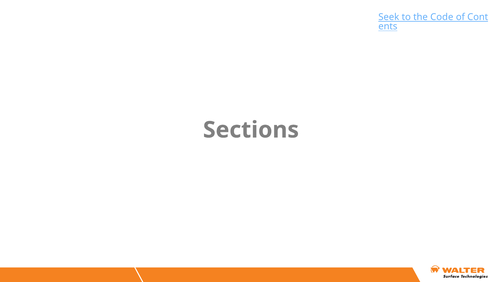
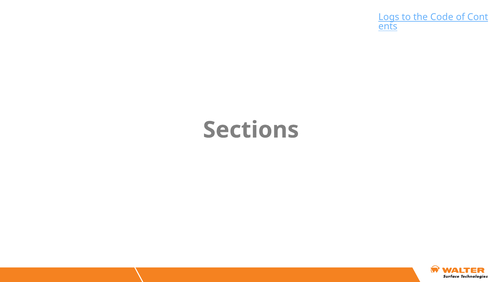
Seek: Seek -> Logs
